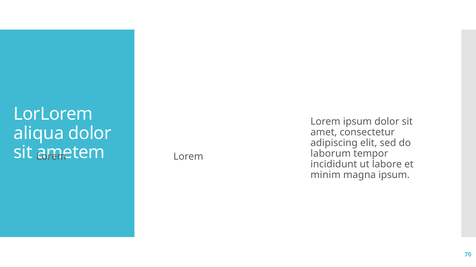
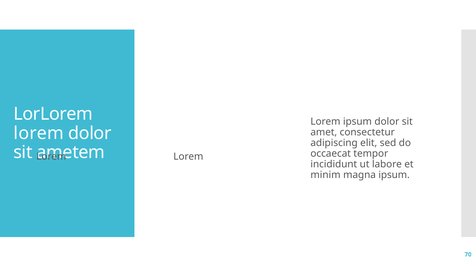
aliqua at (39, 134): aliqua -> lorem
laborum: laborum -> occaecat
